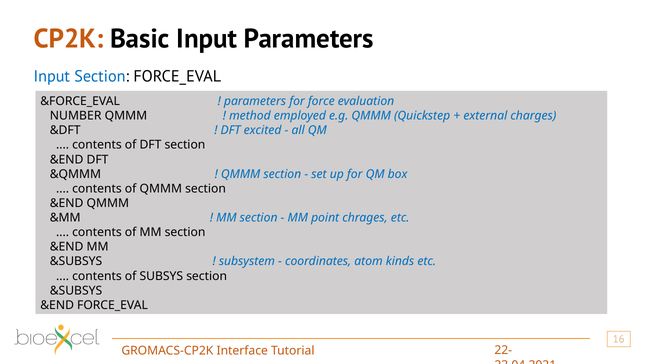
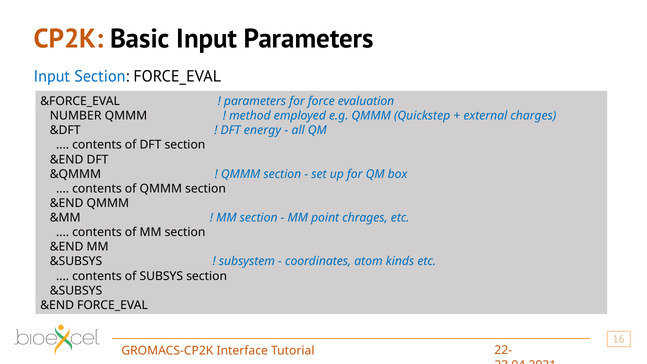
excited: excited -> energy
